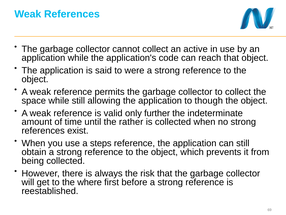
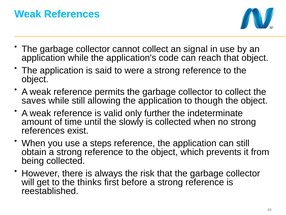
active: active -> signal
space: space -> saves
rather: rather -> slowly
where: where -> thinks
